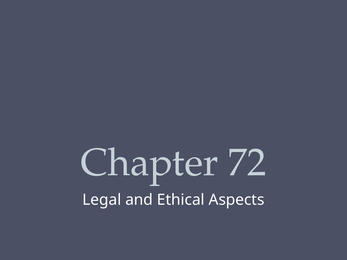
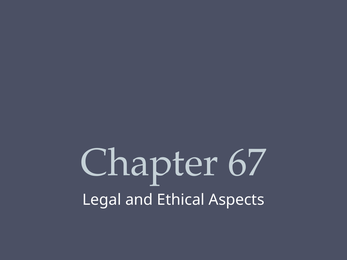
72: 72 -> 67
